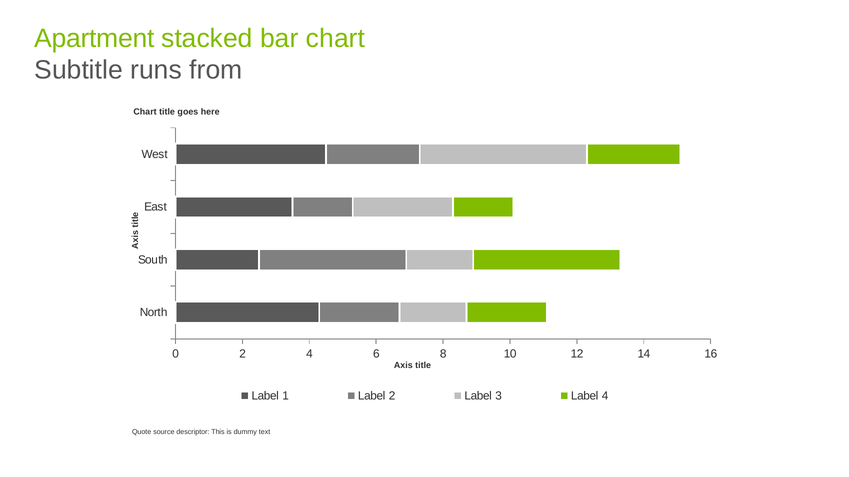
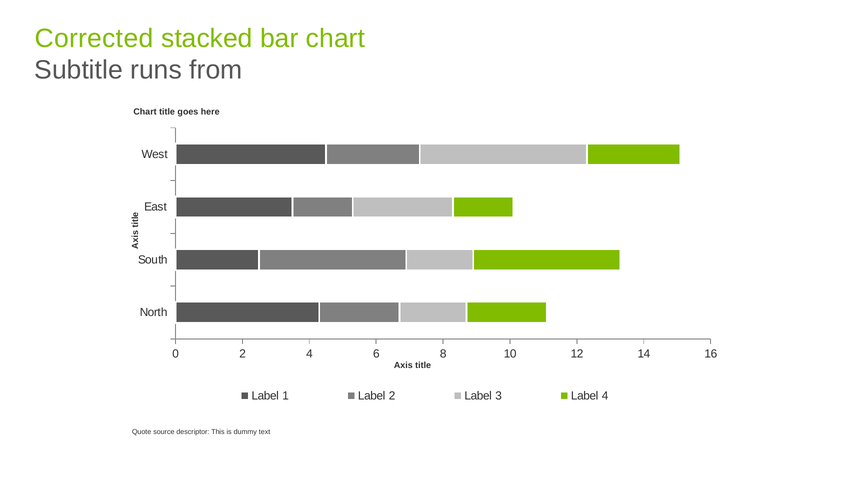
Apartment: Apartment -> Corrected
